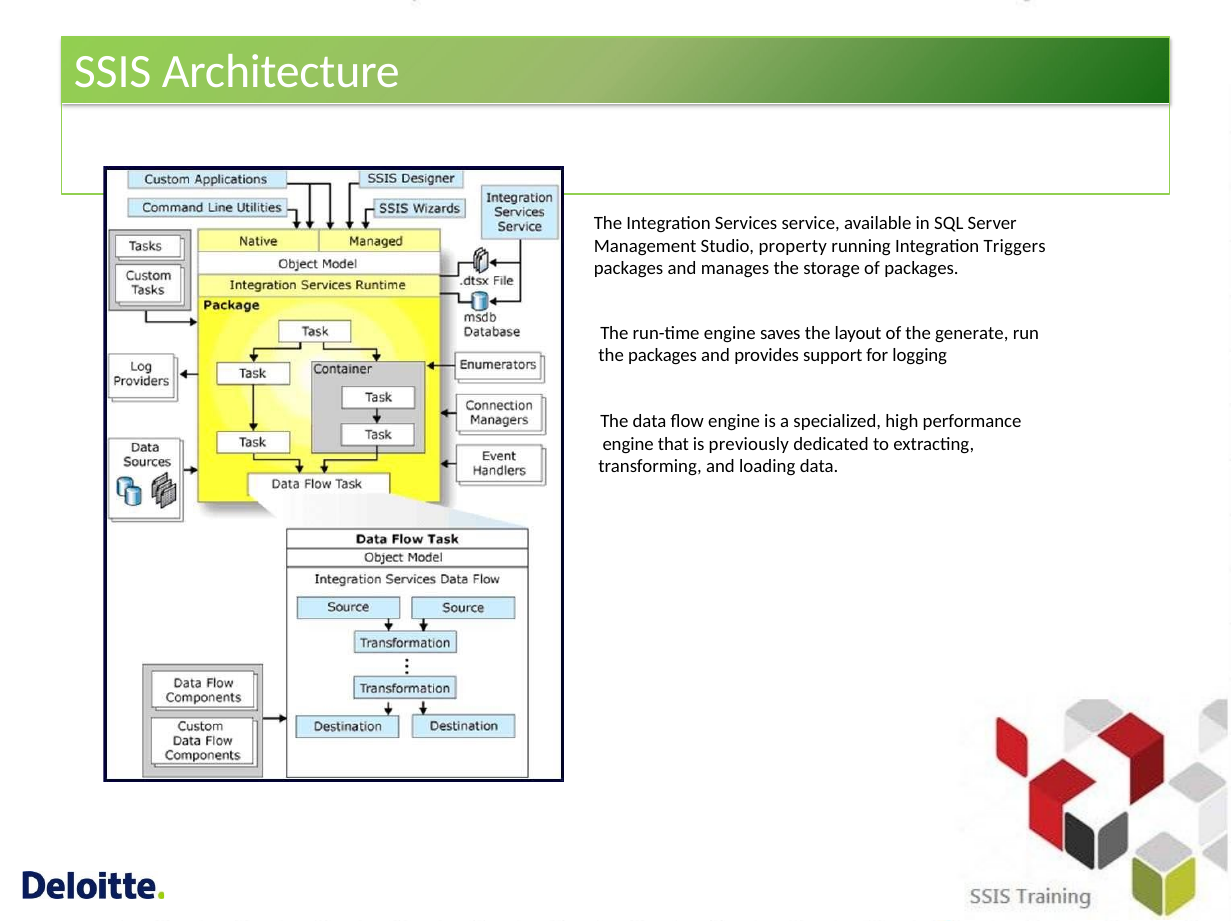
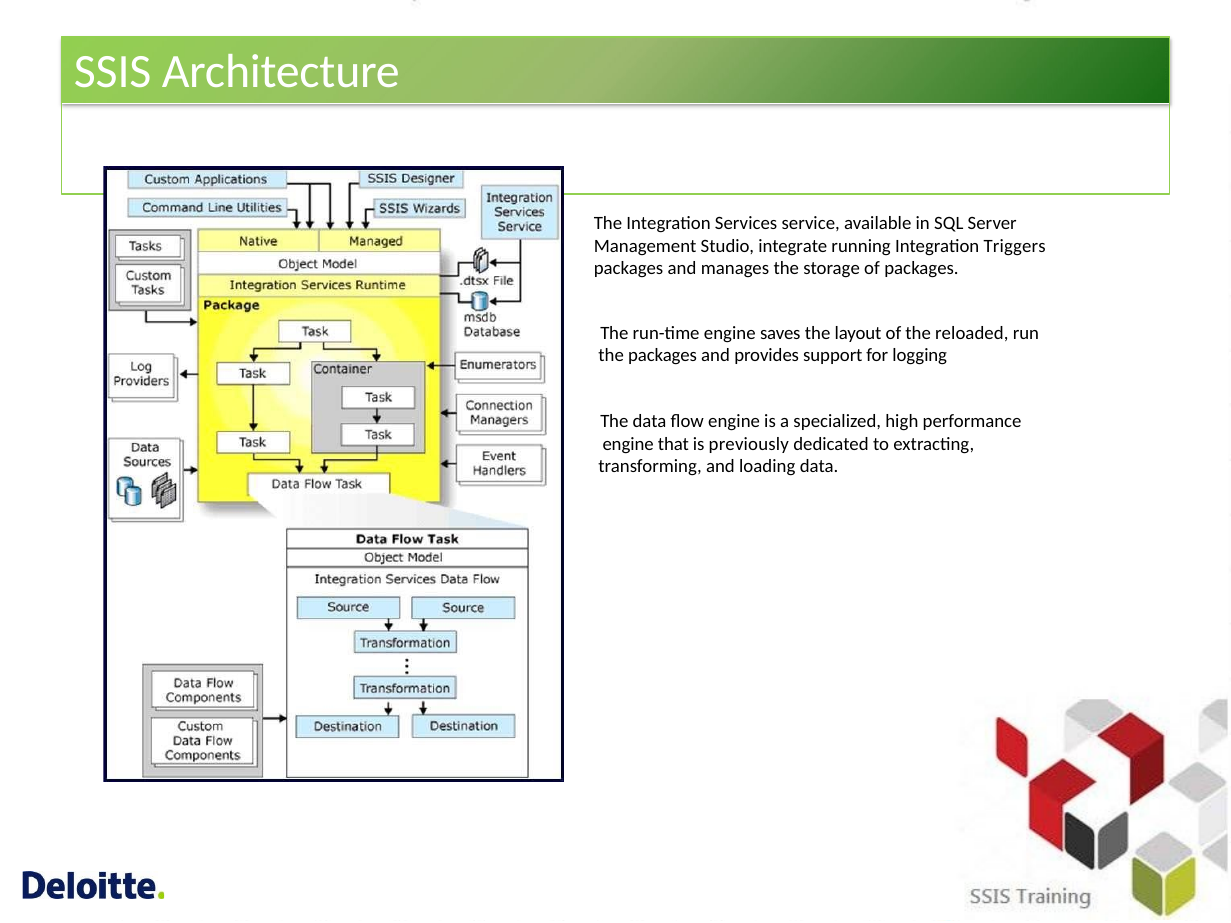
property: property -> integrate
generate: generate -> reloaded
